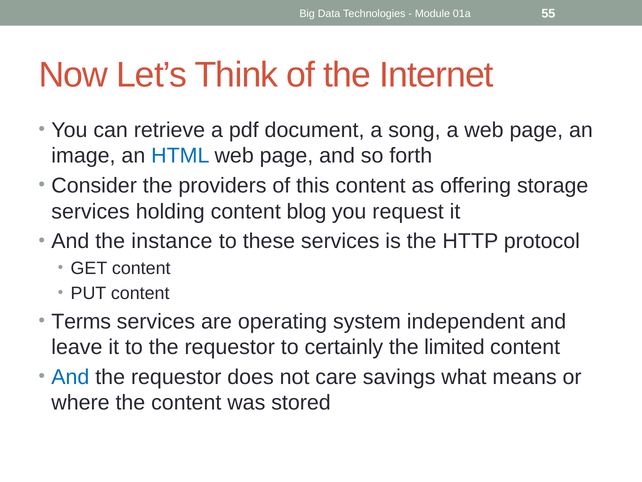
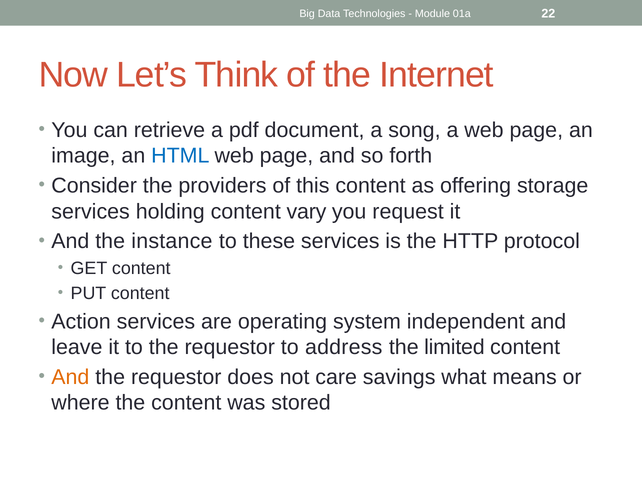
55: 55 -> 22
blog: blog -> vary
Terms: Terms -> Action
certainly: certainly -> address
And at (70, 377) colour: blue -> orange
